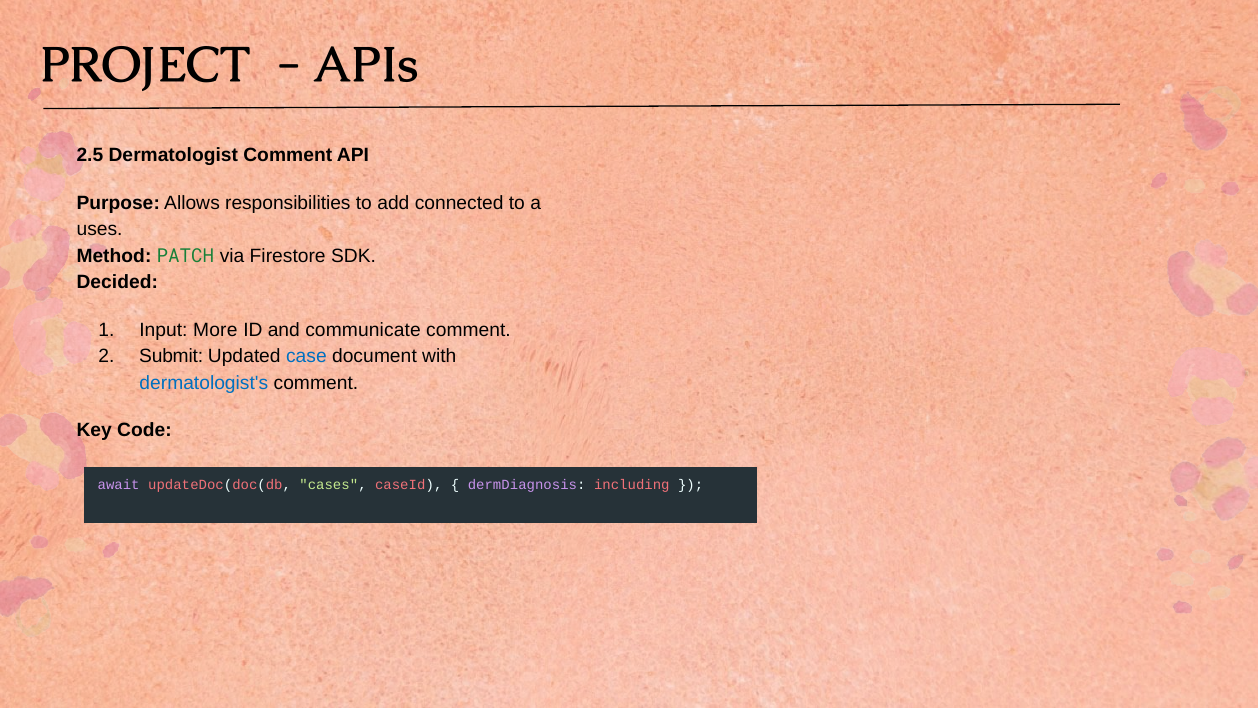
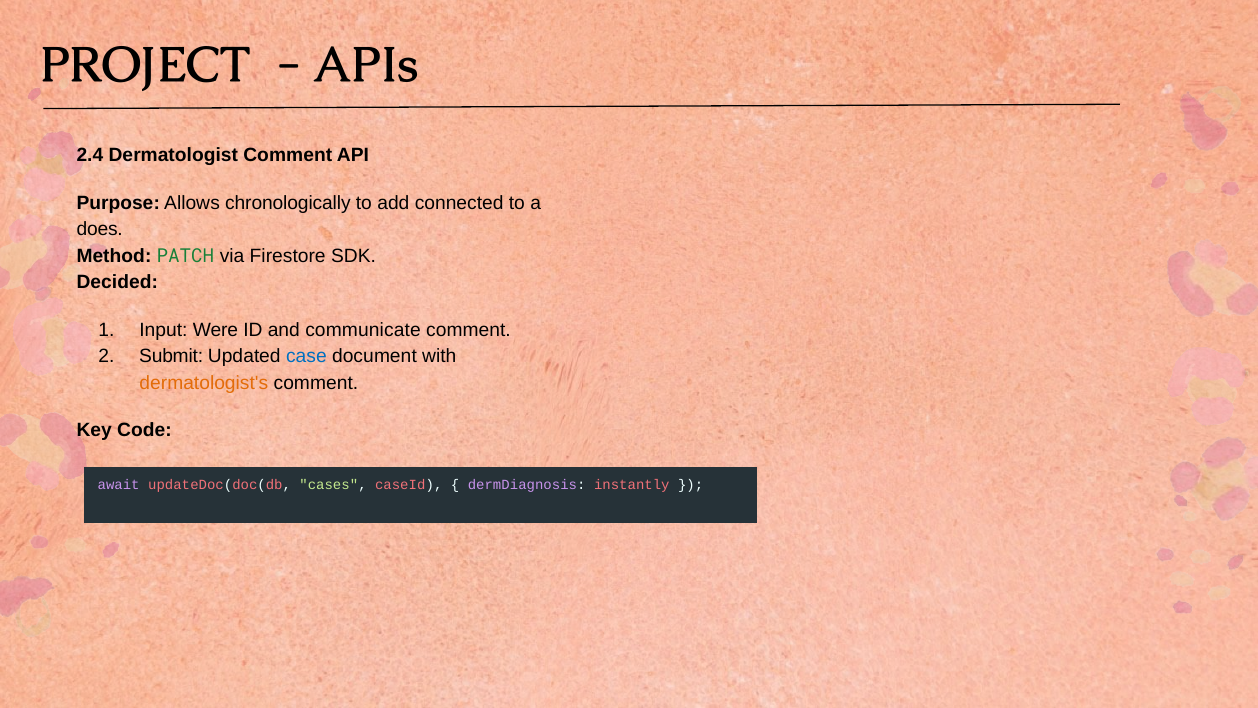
2.5: 2.5 -> 2.4
responsibilities: responsibilities -> chronologically
uses: uses -> does
More: More -> Were
dermatologist's colour: blue -> orange
including: including -> instantly
